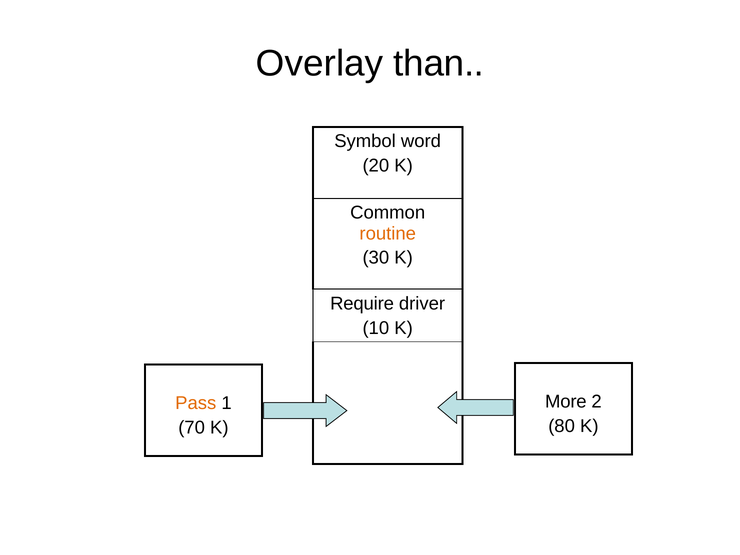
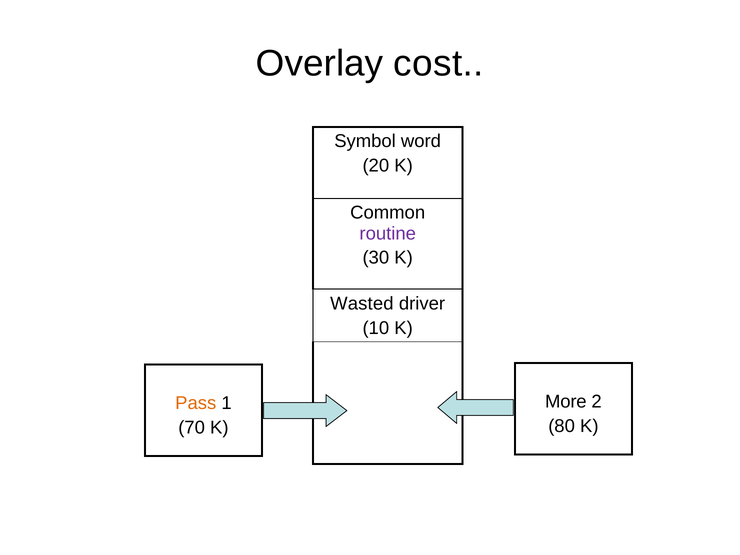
than: than -> cost
routine colour: orange -> purple
Require: Require -> Wasted
